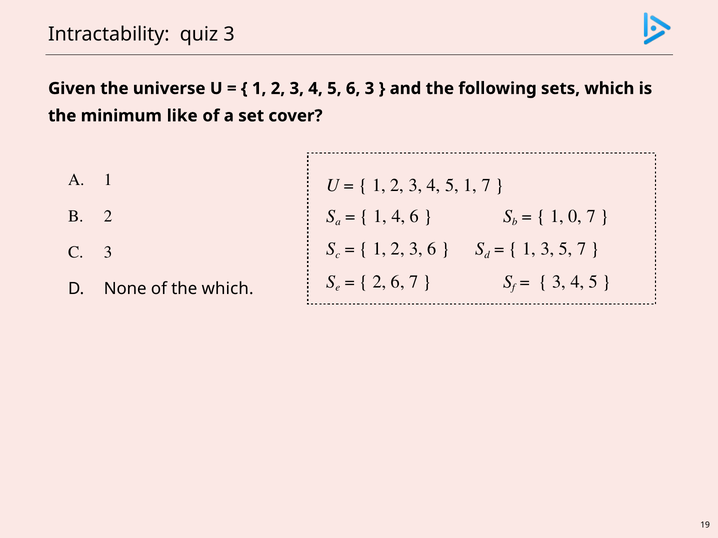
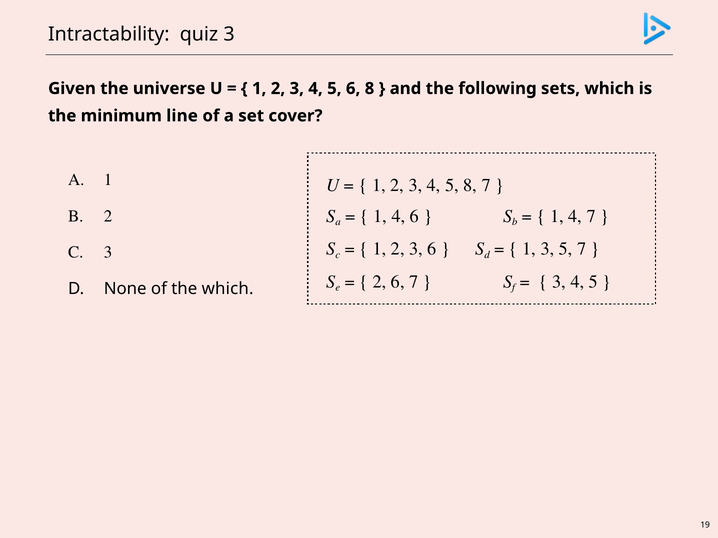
6 3: 3 -> 8
like: like -> line
5 1: 1 -> 8
0 at (575, 216): 0 -> 4
